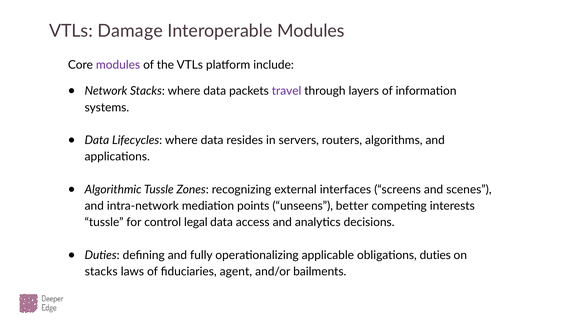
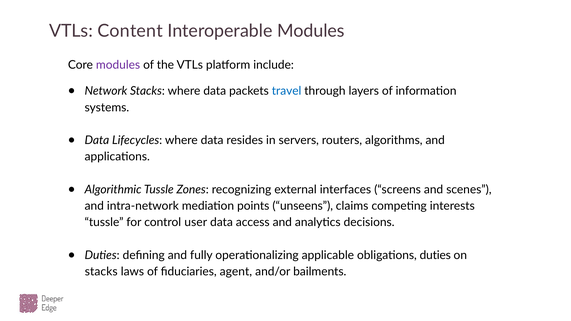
Damage: Damage -> Content
travel colour: purple -> blue
better: better -> claims
legal: legal -> user
